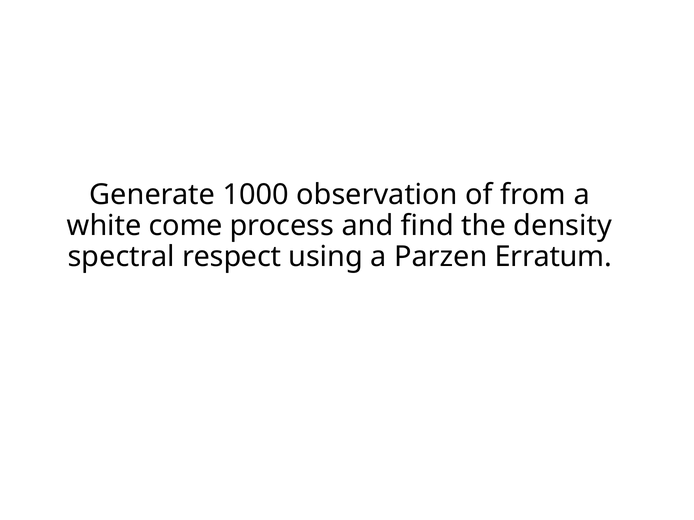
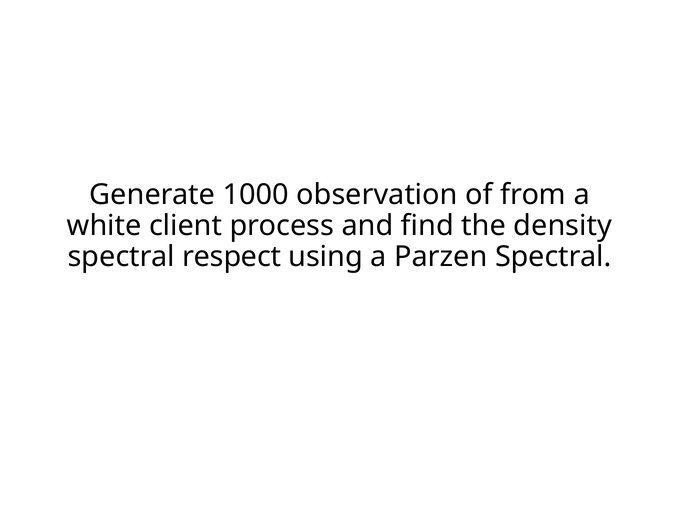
come: come -> client
Parzen Erratum: Erratum -> Spectral
